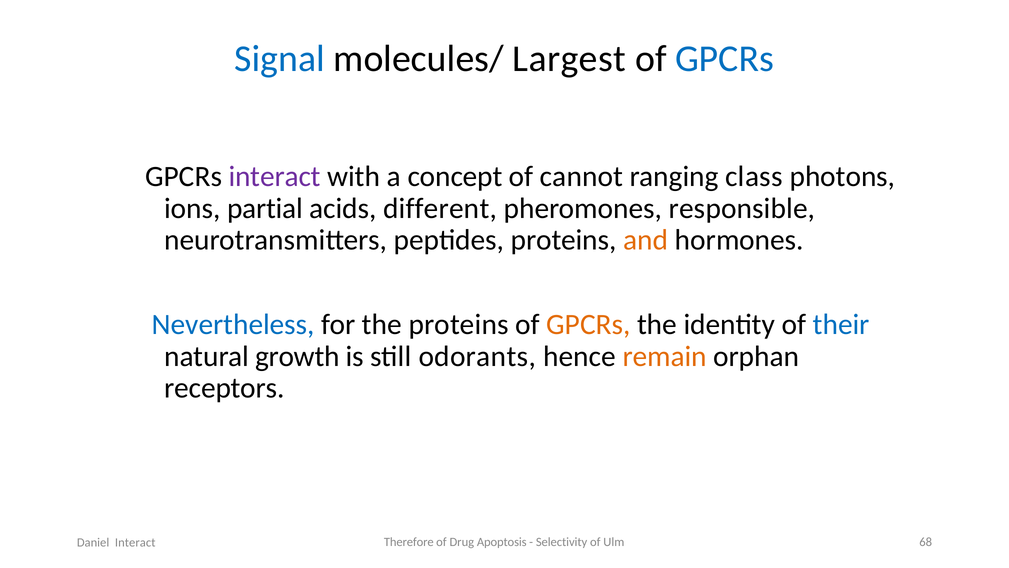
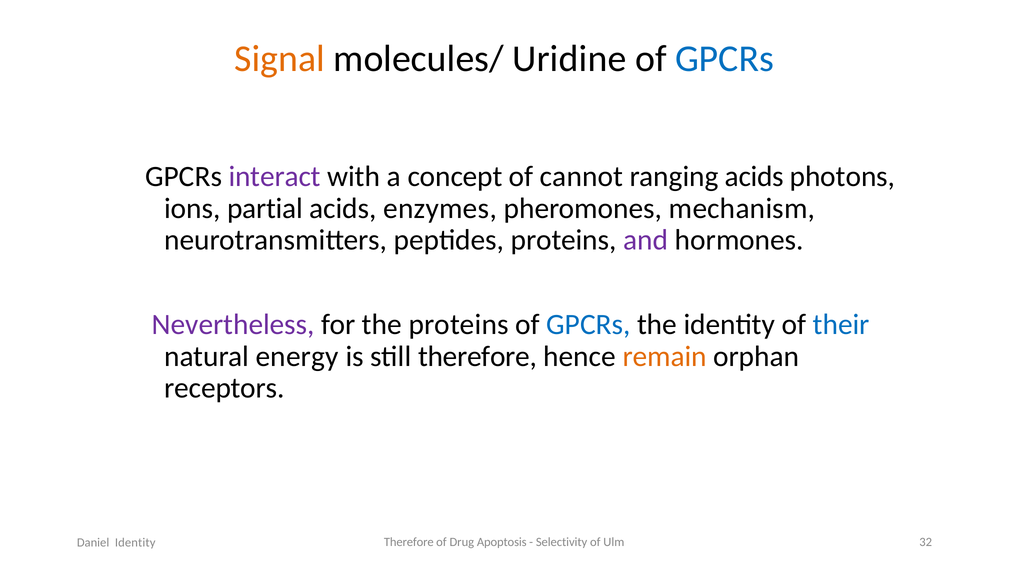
Signal colour: blue -> orange
Largest: Largest -> Uridine
ranging class: class -> acids
different: different -> enzymes
responsible: responsible -> mechanism
and colour: orange -> purple
Nevertheless colour: blue -> purple
GPCRs at (588, 324) colour: orange -> blue
growth: growth -> energy
still odorants: odorants -> therefore
68: 68 -> 32
Daniel Interact: Interact -> Identity
